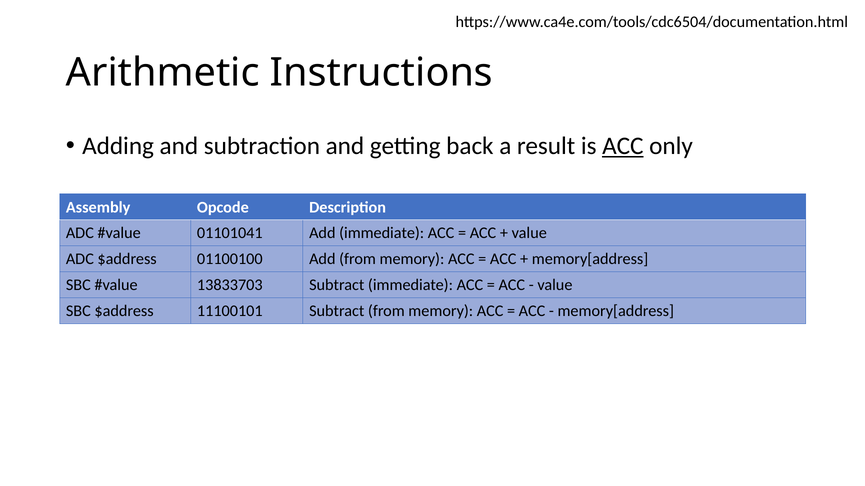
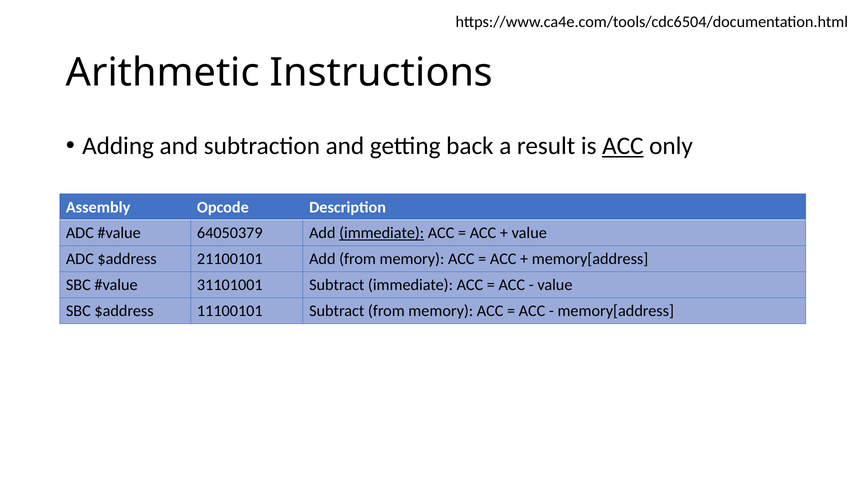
01101041: 01101041 -> 64050379
immediate at (382, 233) underline: none -> present
01100100: 01100100 -> 21100101
13833703: 13833703 -> 31101001
